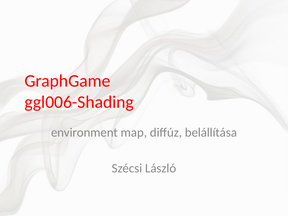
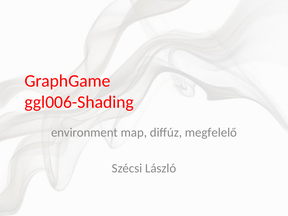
belállítása: belállítása -> megfelelő
